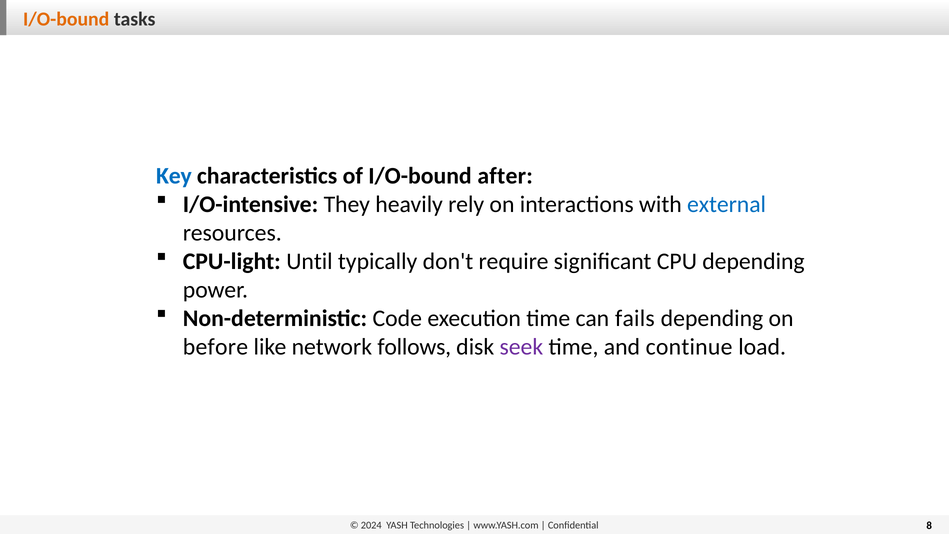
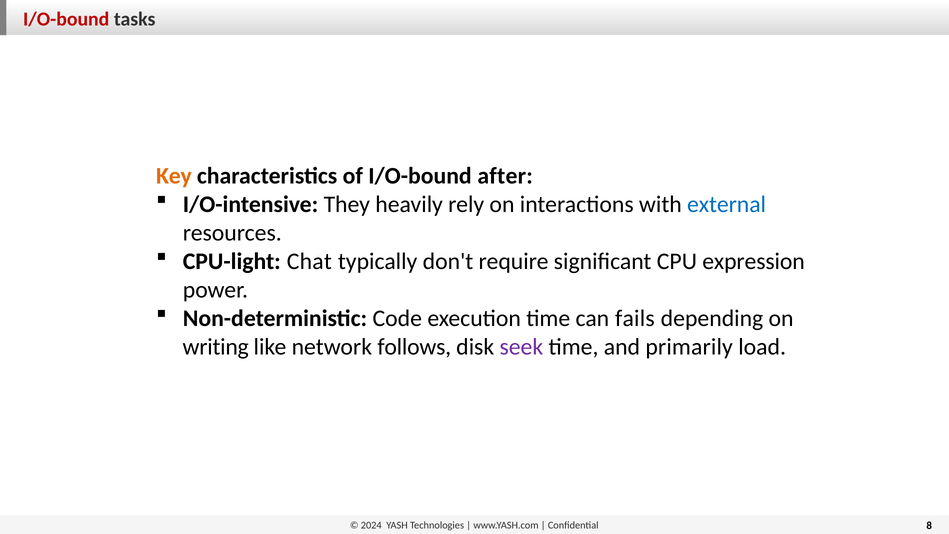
I/O-bound at (66, 19) colour: orange -> red
Key colour: blue -> orange
Until: Until -> Chat
CPU depending: depending -> expression
before: before -> writing
continue: continue -> primarily
